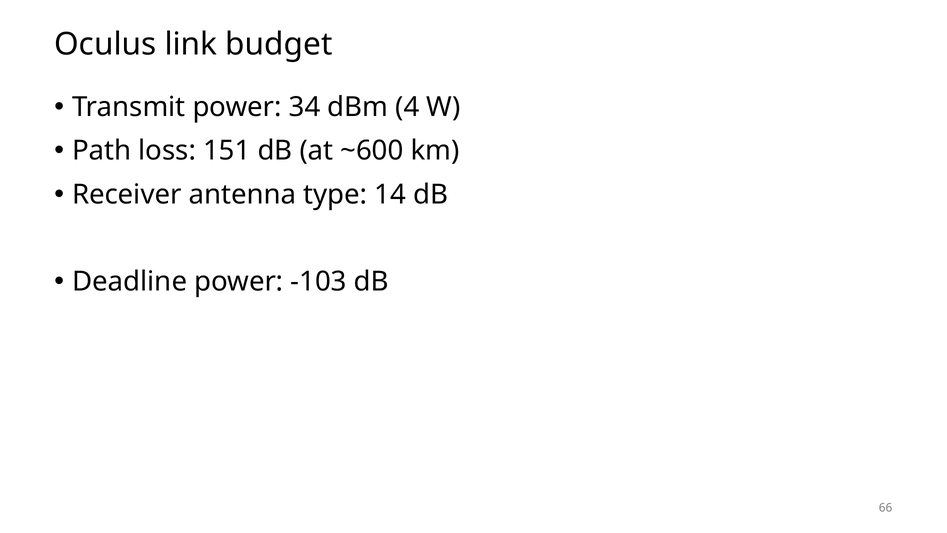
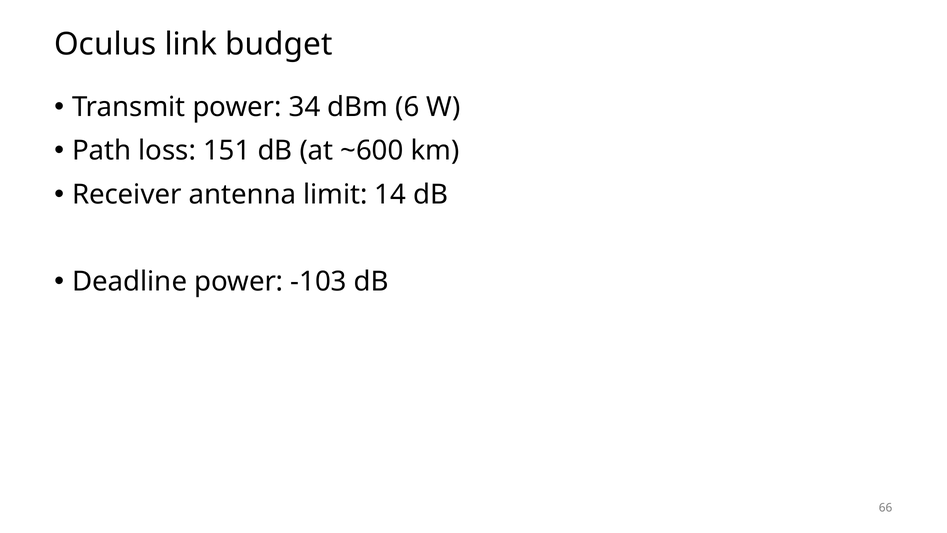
4: 4 -> 6
type: type -> limit
